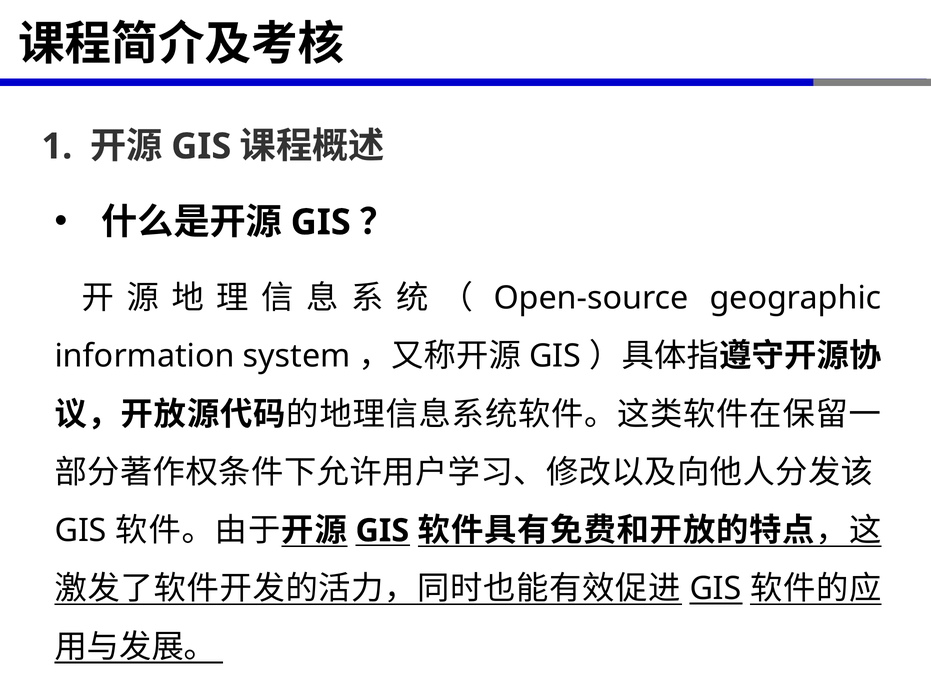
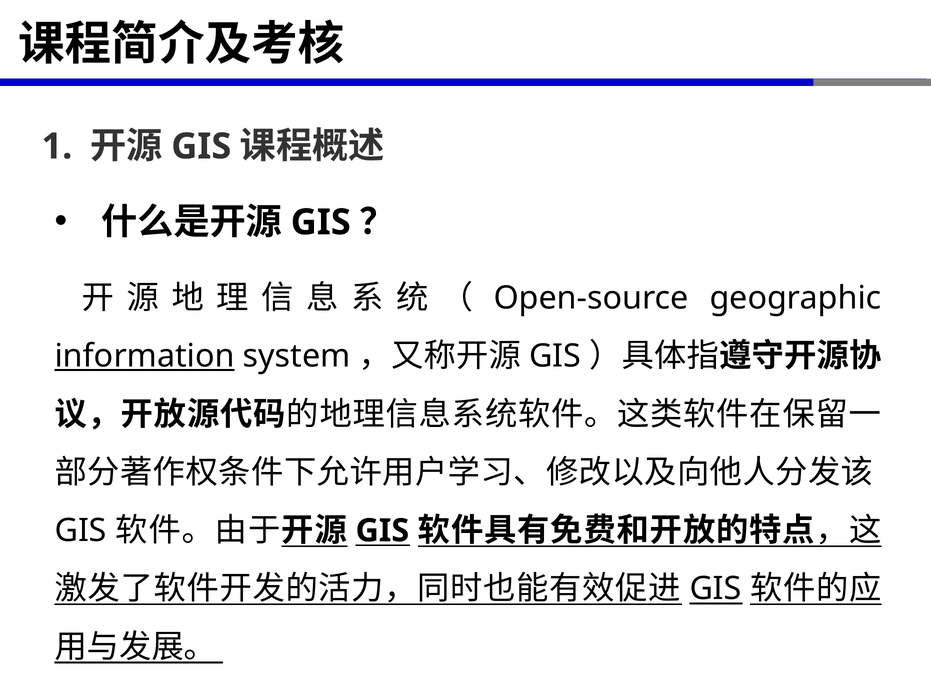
information underline: none -> present
